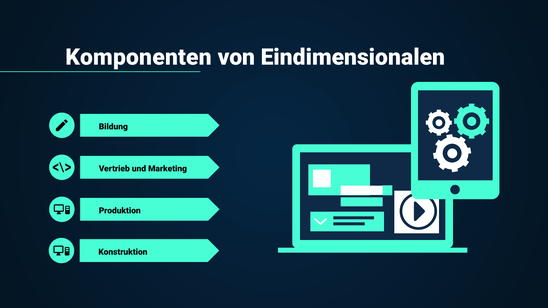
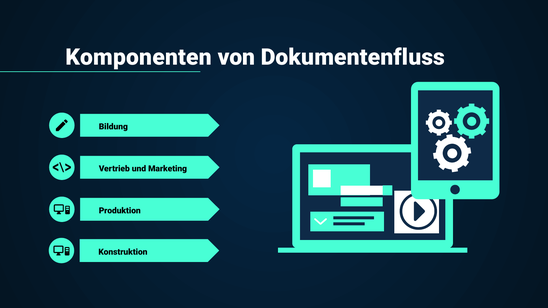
Eindimensionalen: Eindimensionalen -> Dokumentenfluss
